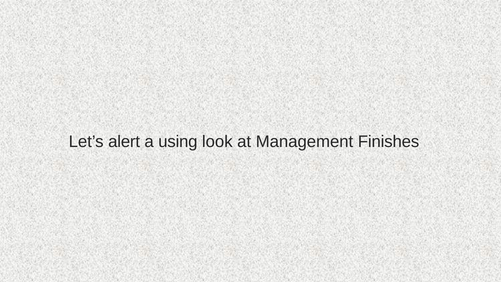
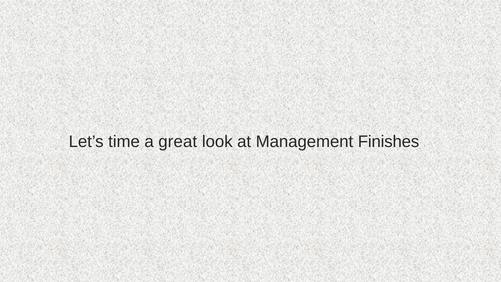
alert: alert -> time
using: using -> great
